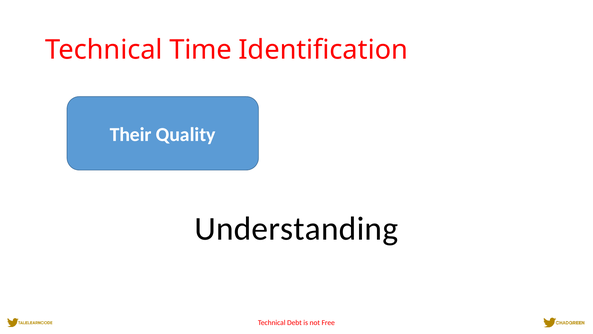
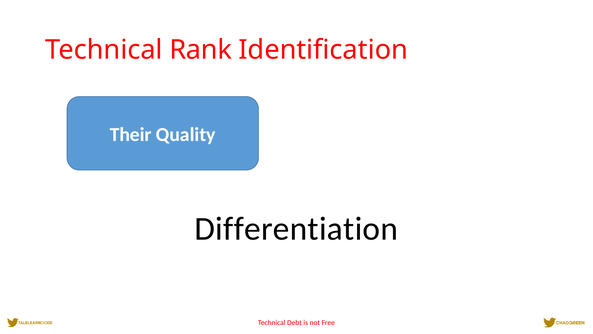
Time: Time -> Rank
Understanding: Understanding -> Differentiation
